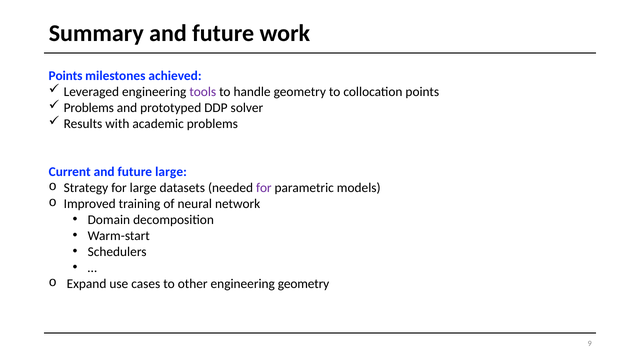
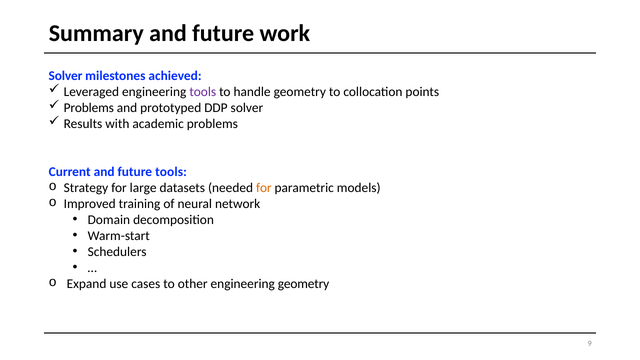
Points at (66, 76): Points -> Solver
future large: large -> tools
for at (264, 188) colour: purple -> orange
